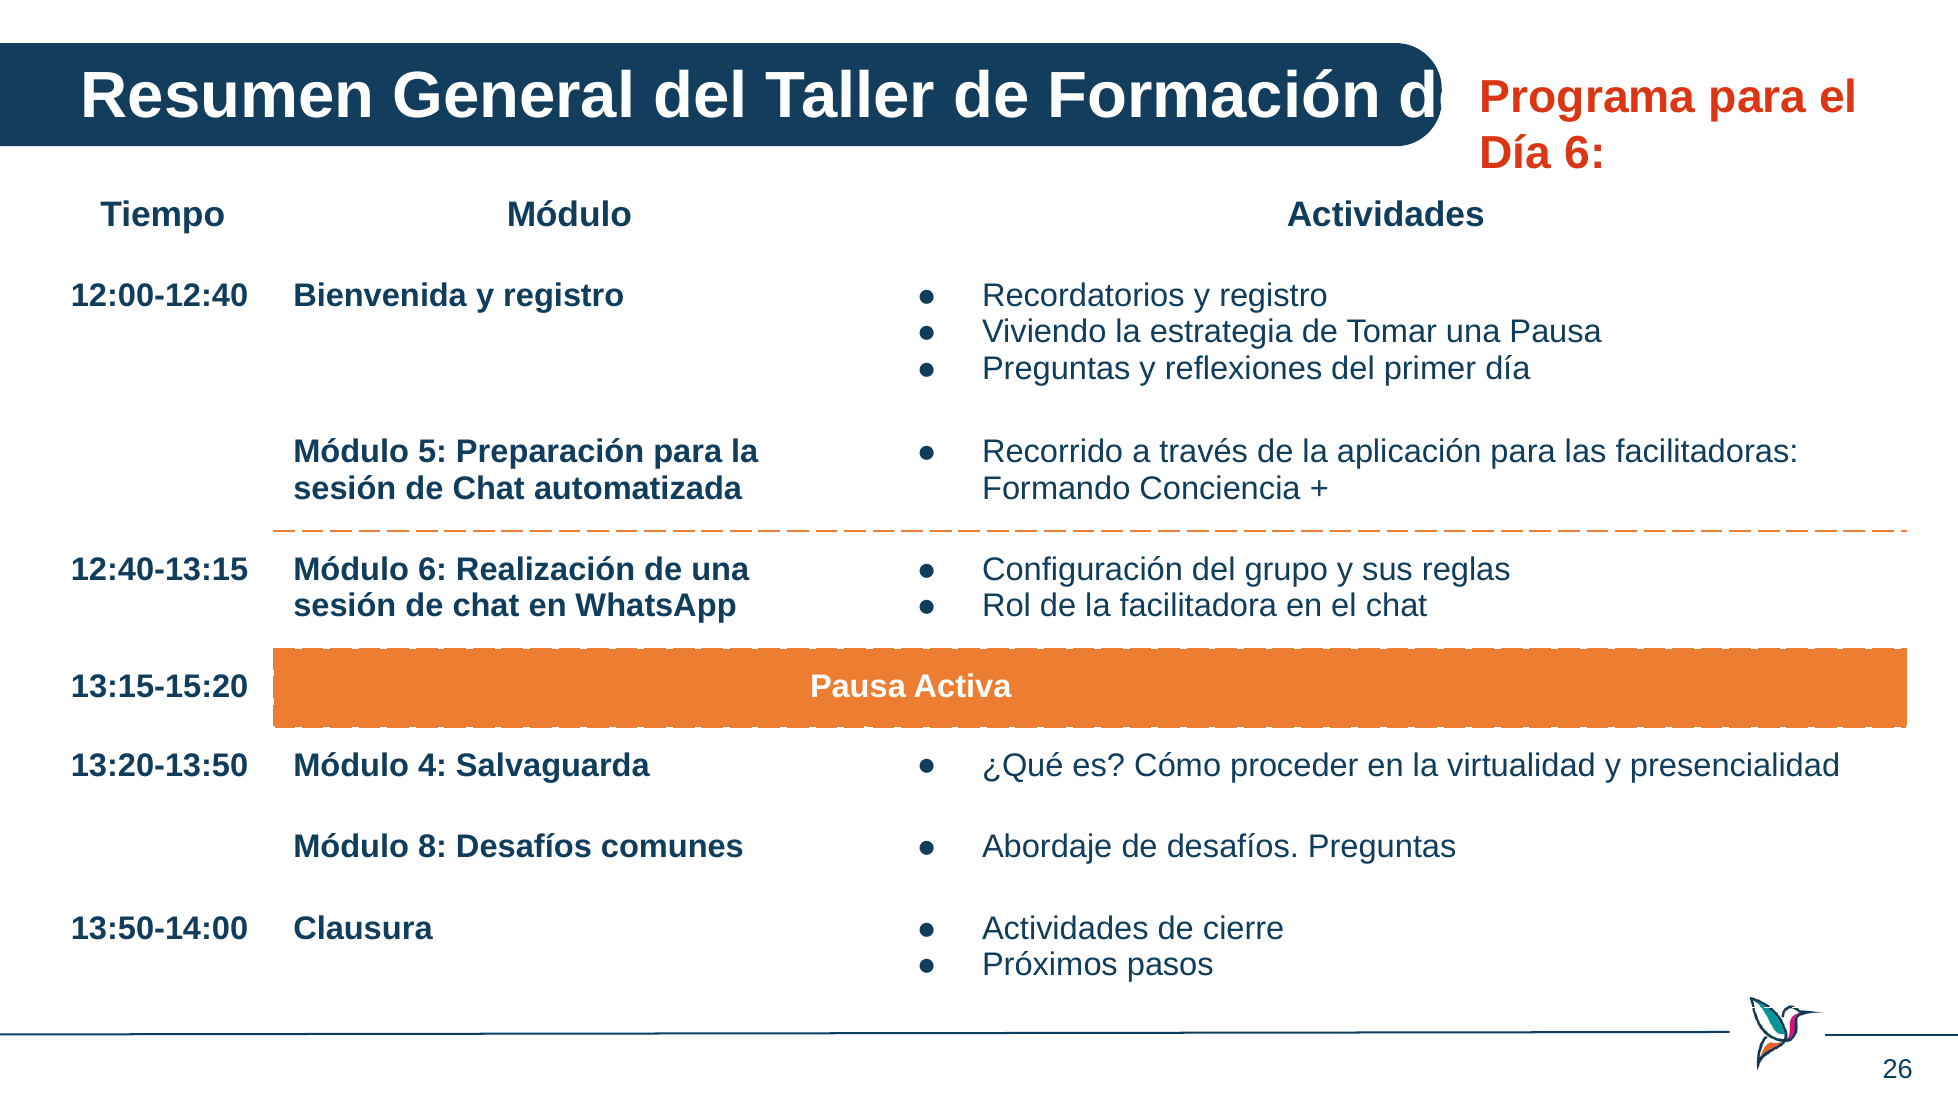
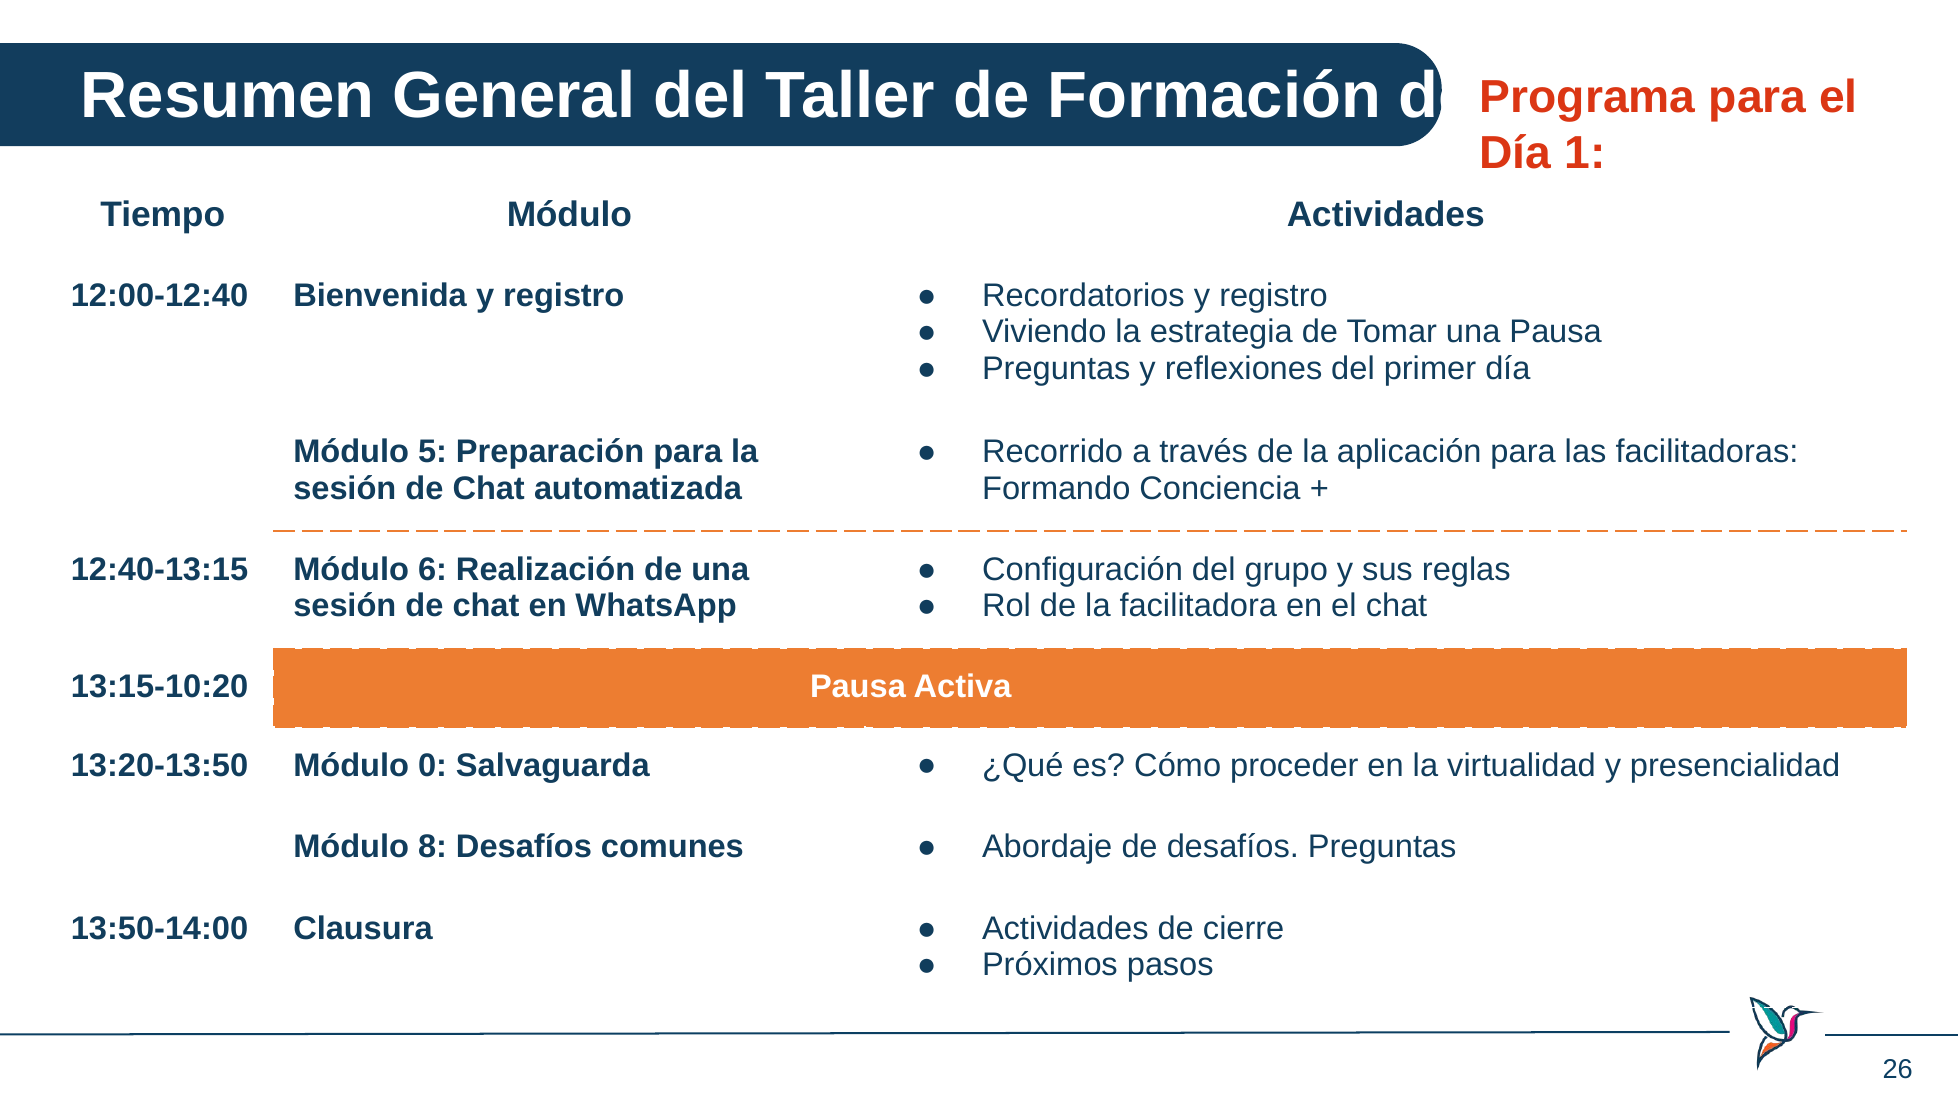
Día 6: 6 -> 1
13:15-15:20: 13:15-15:20 -> 13:15-10:20
4: 4 -> 0
